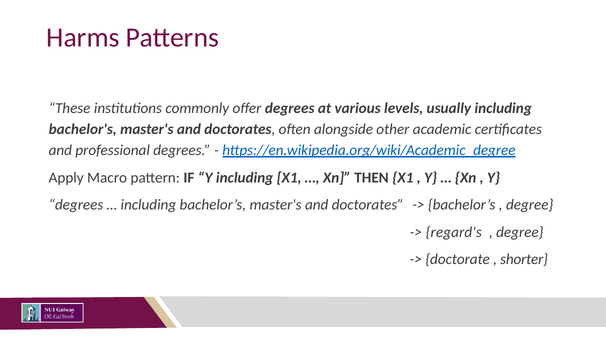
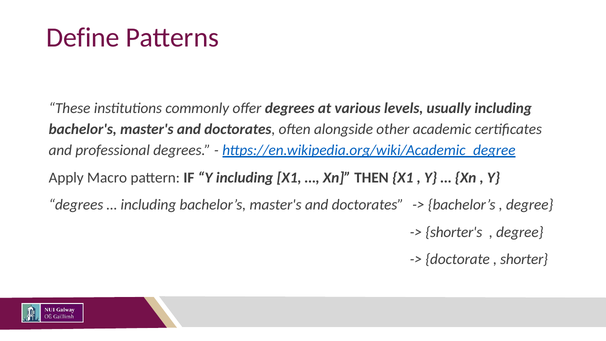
Harms: Harms -> Define
regard's: regard's -> shorter's
